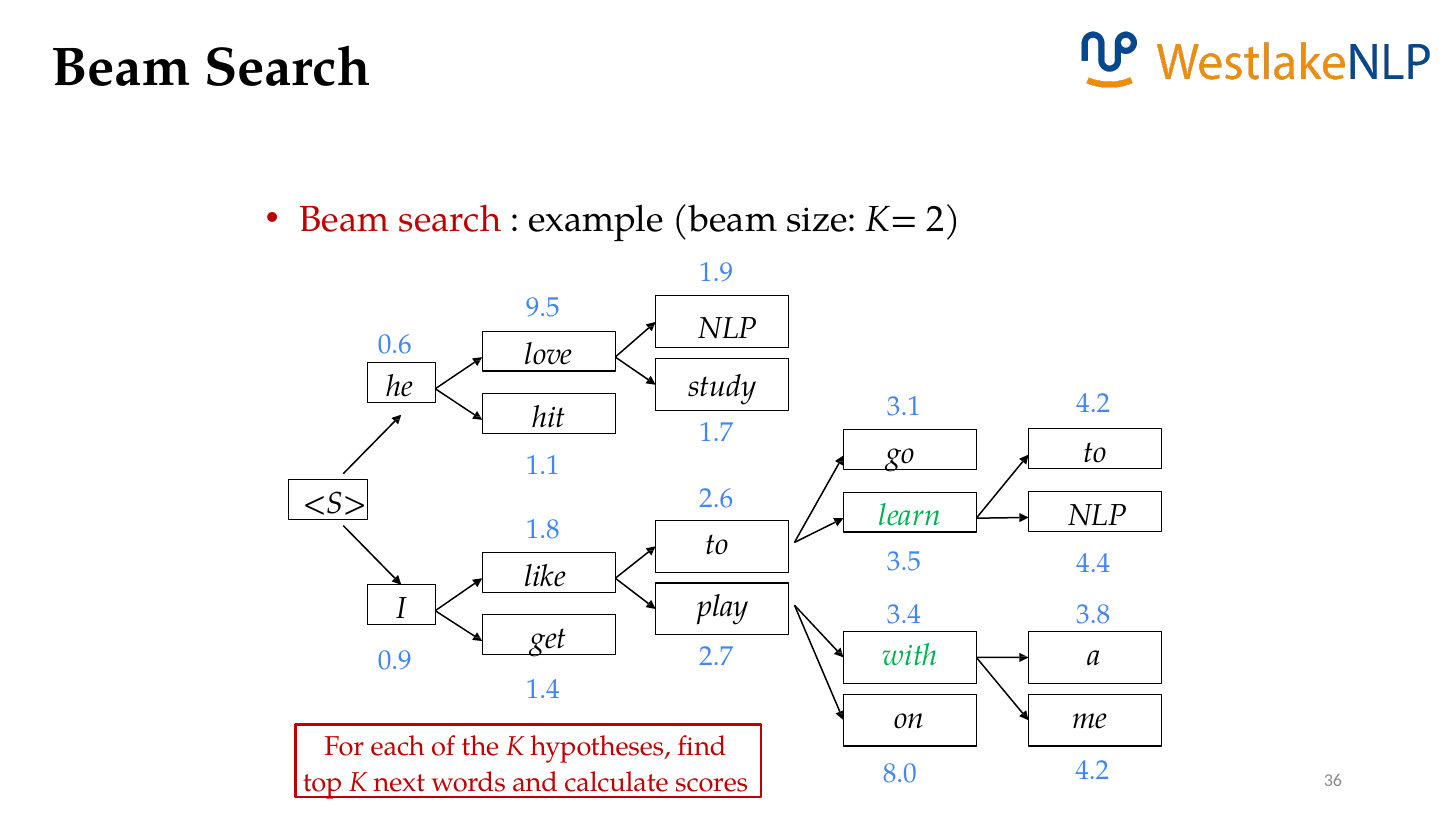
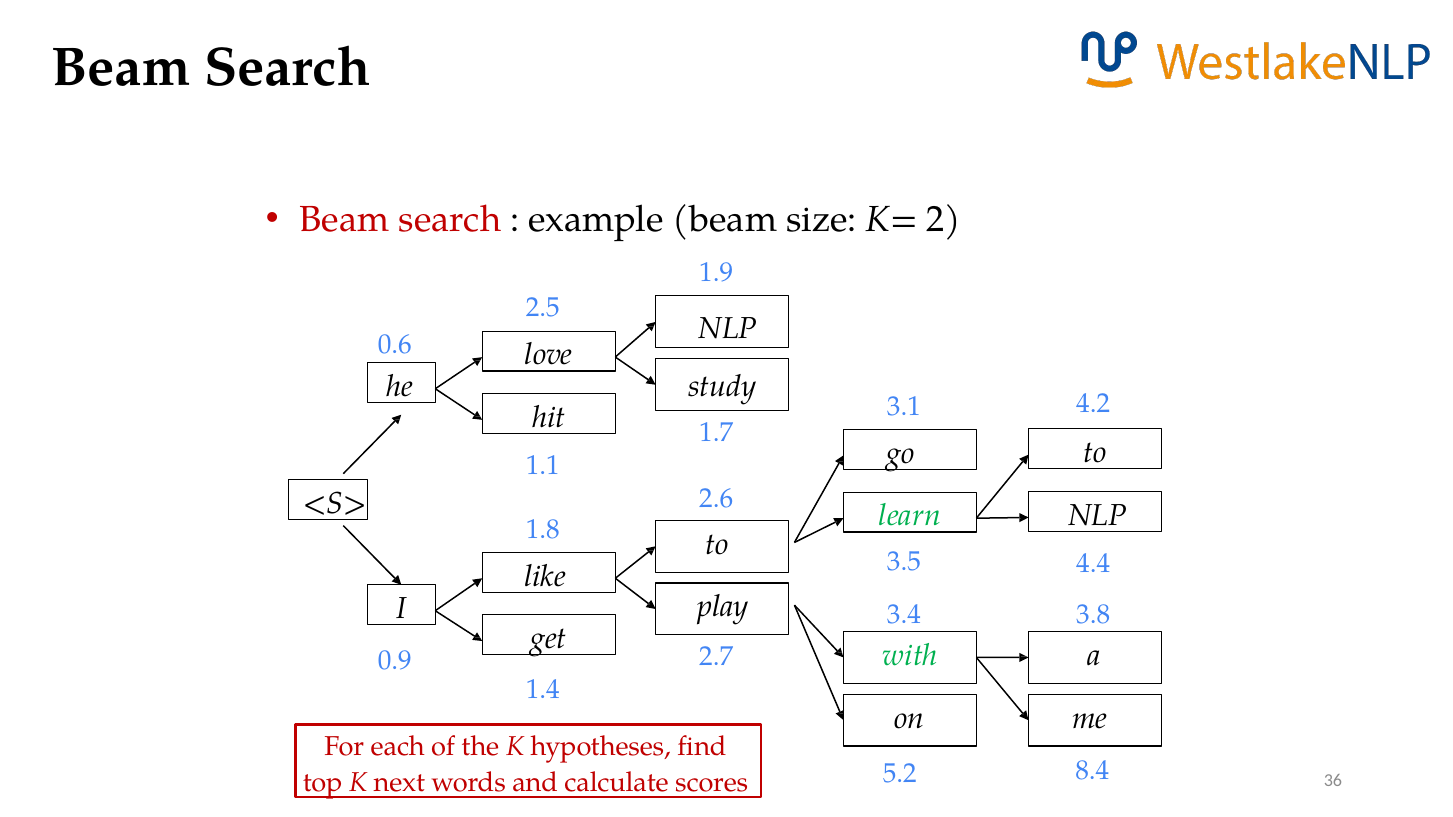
9.5: 9.5 -> 2.5
4.2 at (1092, 770): 4.2 -> 8.4
8.0: 8.0 -> 5.2
